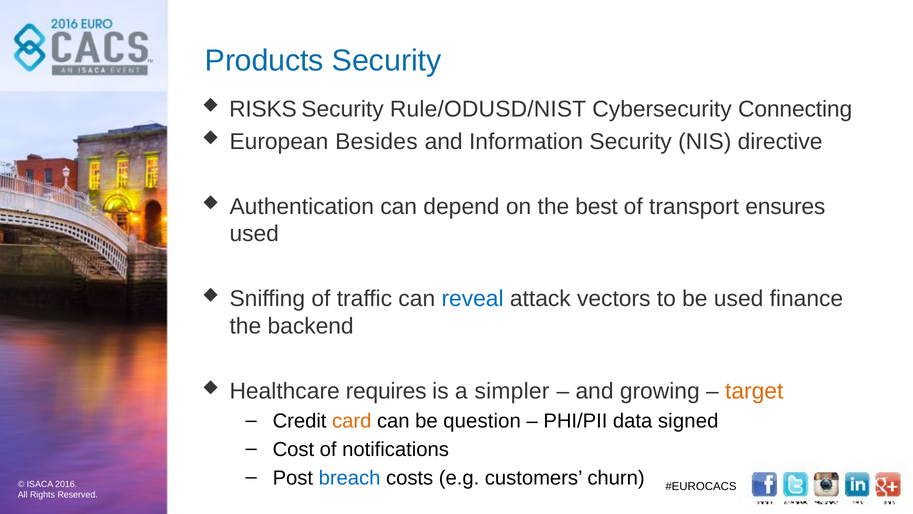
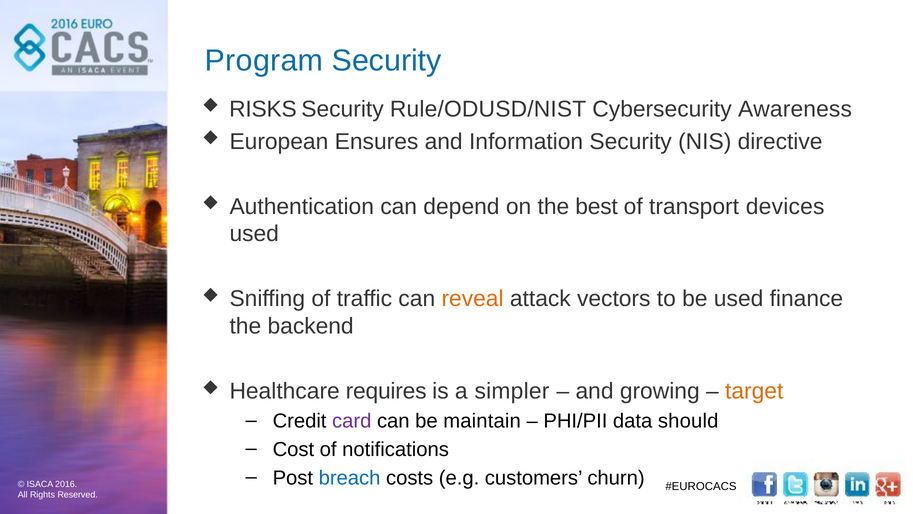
Products: Products -> Program
Connecting: Connecting -> Awareness
Besides: Besides -> Ensures
ensures: ensures -> devices
reveal colour: blue -> orange
card colour: orange -> purple
question: question -> maintain
signed: signed -> should
